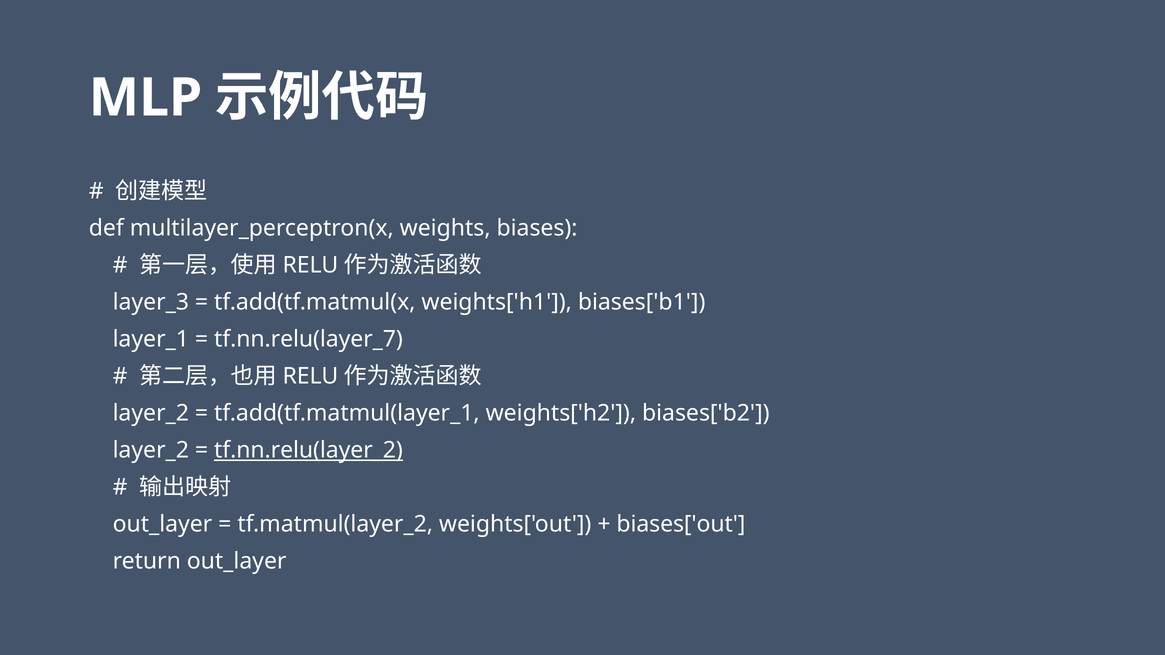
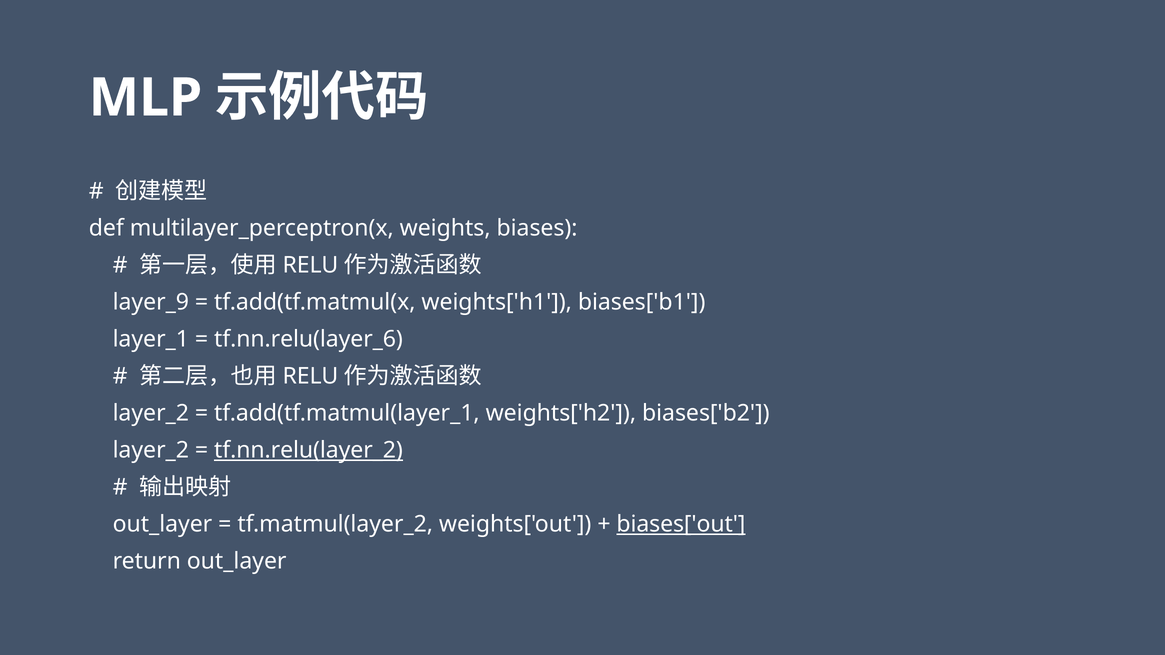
layer_3: layer_3 -> layer_9
tf.nn.relu(layer_7: tf.nn.relu(layer_7 -> tf.nn.relu(layer_6
biases['out underline: none -> present
